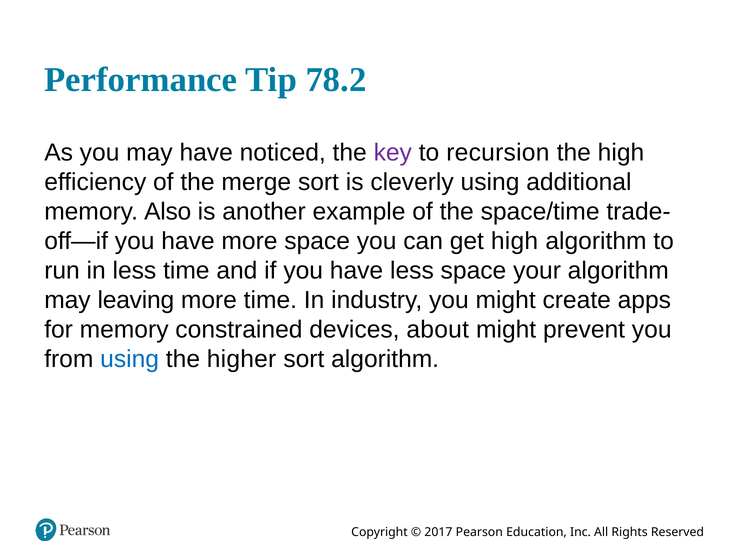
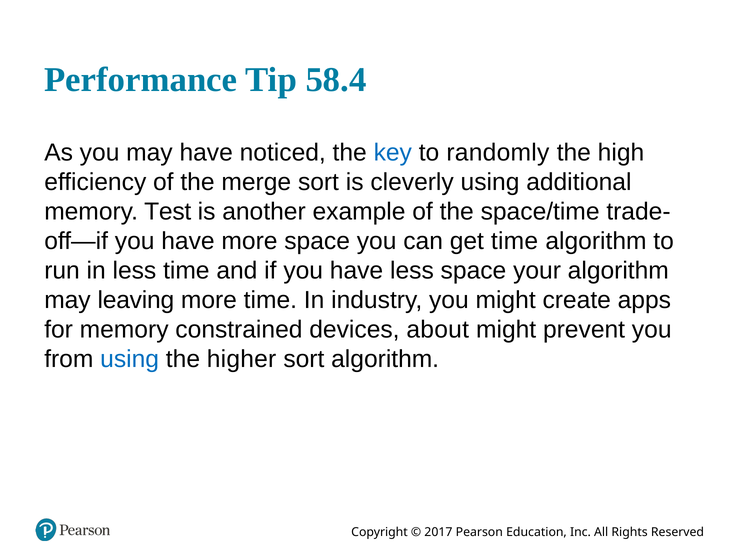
78.2: 78.2 -> 58.4
key colour: purple -> blue
recursion: recursion -> randomly
Also: Also -> Test
get high: high -> time
